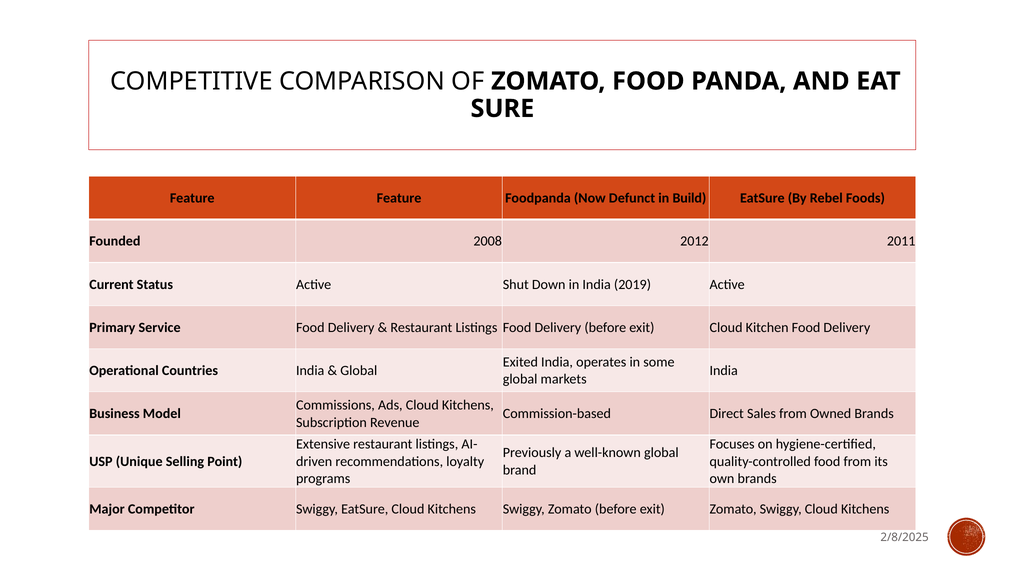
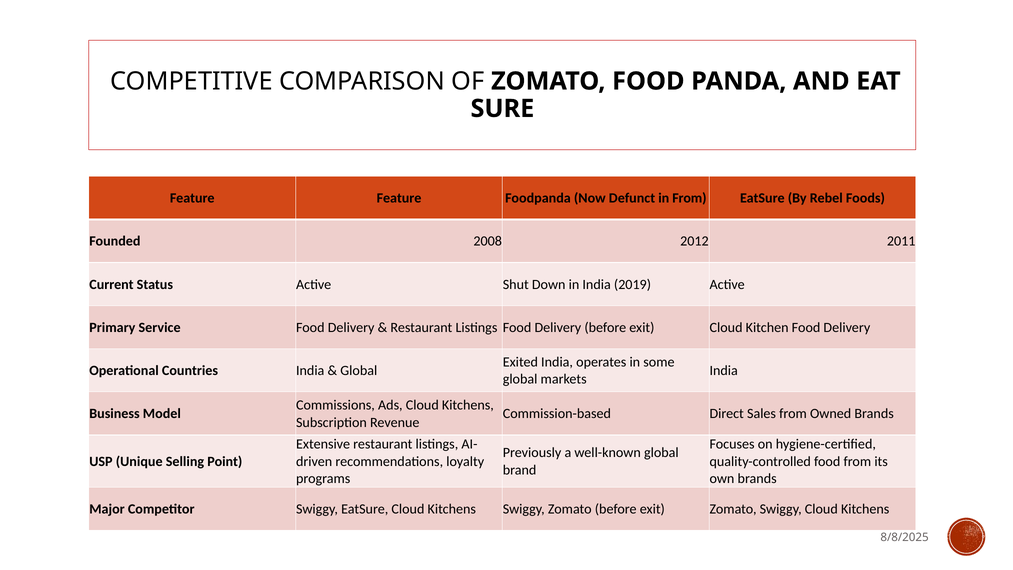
in Build: Build -> From
2/8/2025: 2/8/2025 -> 8/8/2025
